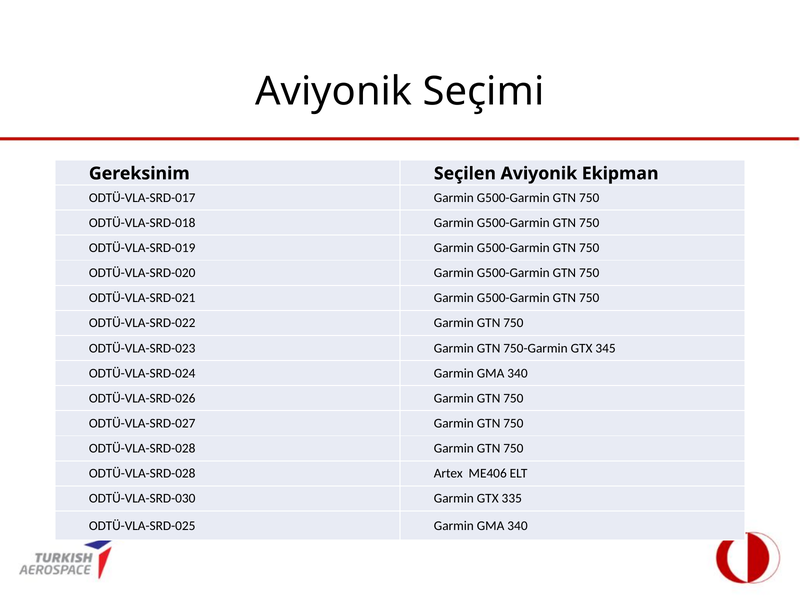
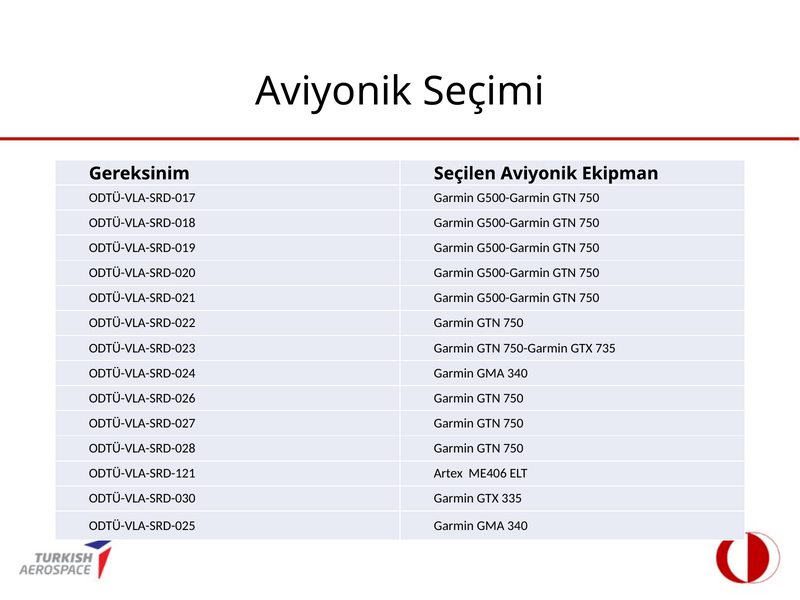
345: 345 -> 735
ODTÜ-VLA-SRD-028 at (142, 473): ODTÜ-VLA-SRD-028 -> ODTÜ-VLA-SRD-121
